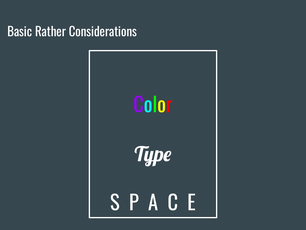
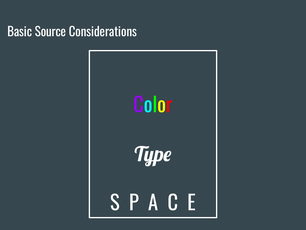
Rather: Rather -> Source
